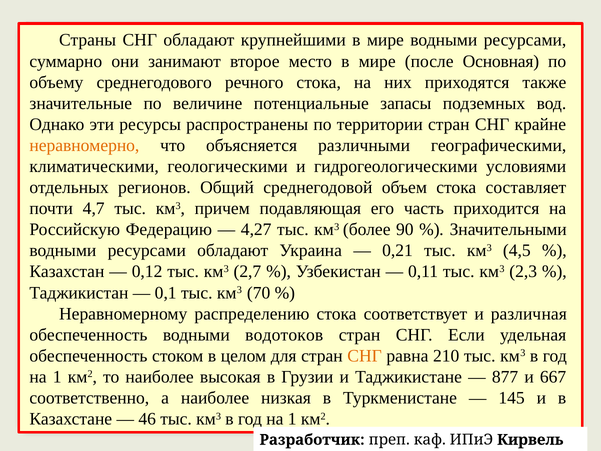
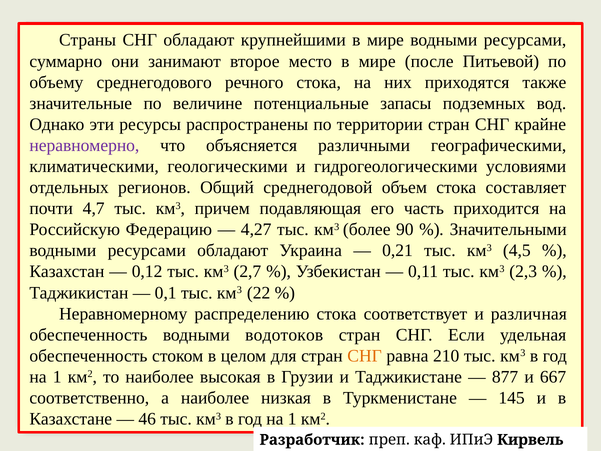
Основная: Основная -> Питьевой
неравномерно colour: orange -> purple
70: 70 -> 22
